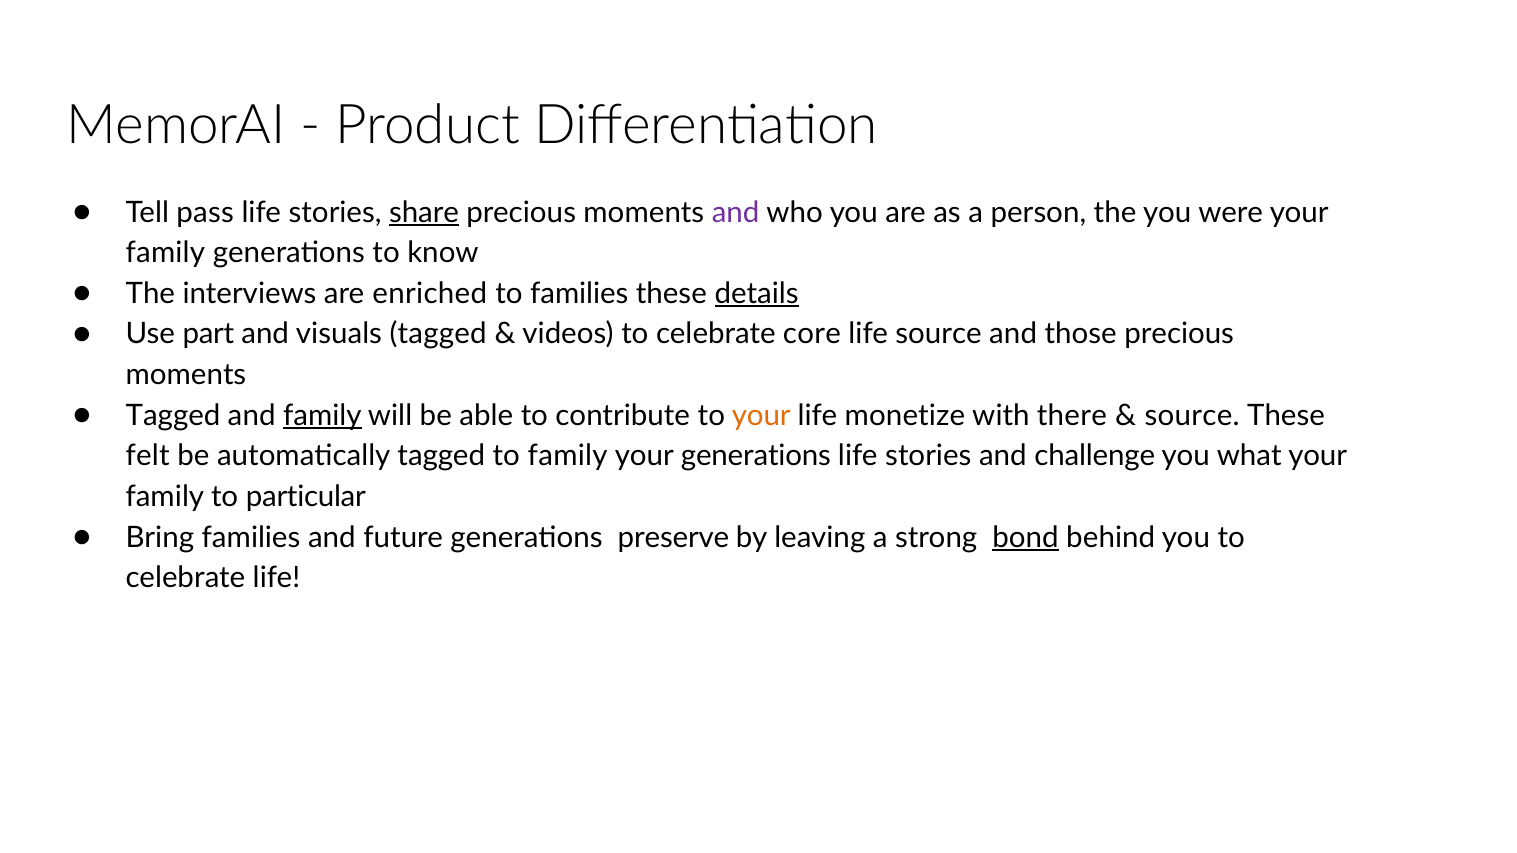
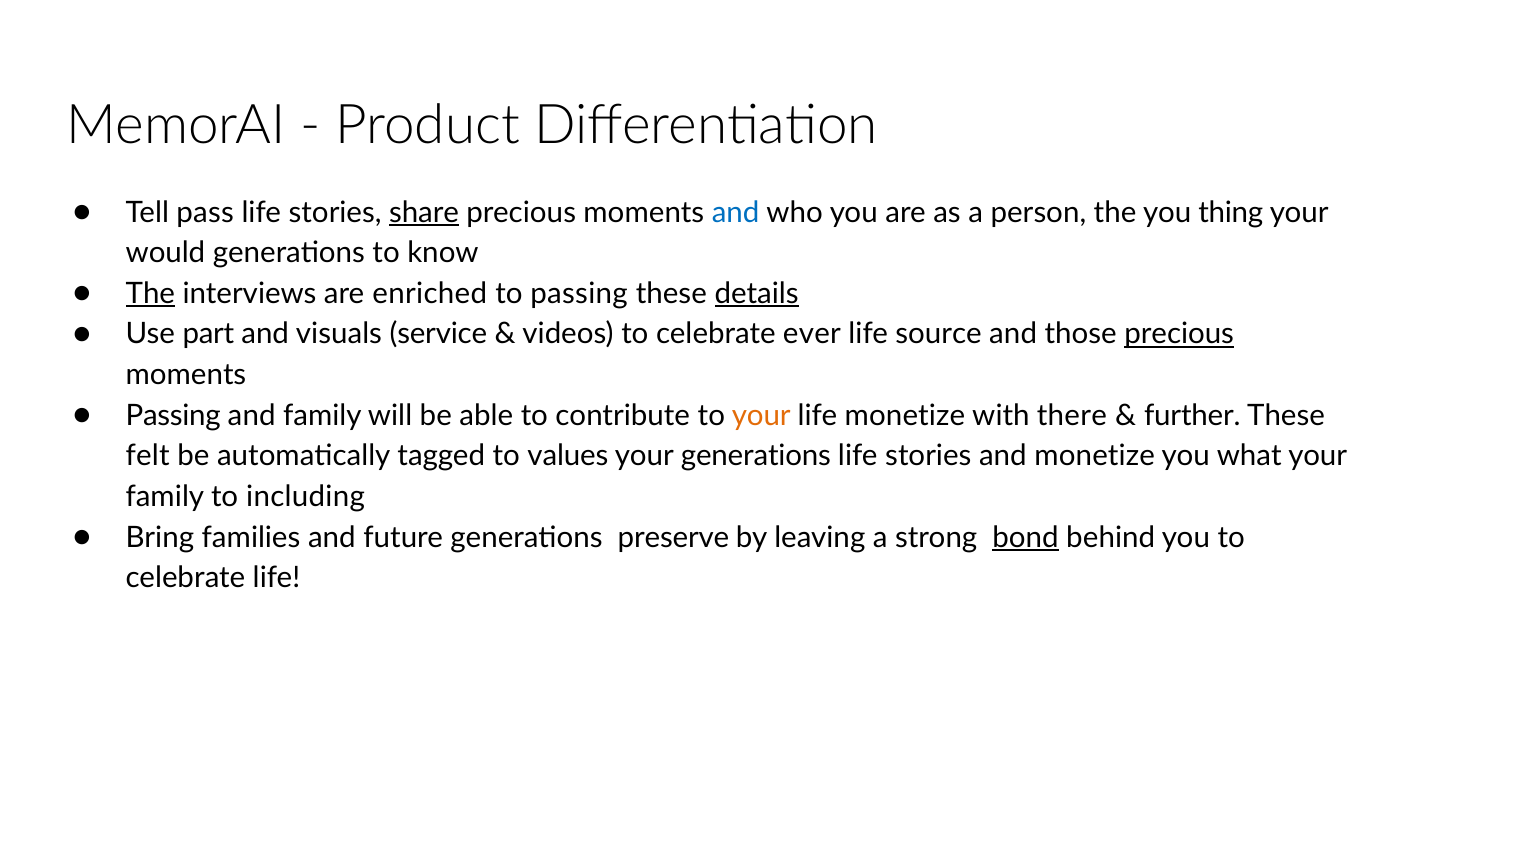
and at (736, 212) colour: purple -> blue
were: were -> thing
family at (165, 253): family -> would
The at (150, 294) underline: none -> present
to families: families -> passing
visuals tagged: tagged -> service
core: core -> ever
precious at (1179, 334) underline: none -> present
Tagged at (173, 416): Tagged -> Passing
family at (322, 416) underline: present -> none
source at (1192, 416): source -> further
to family: family -> values
and challenge: challenge -> monetize
particular: particular -> including
